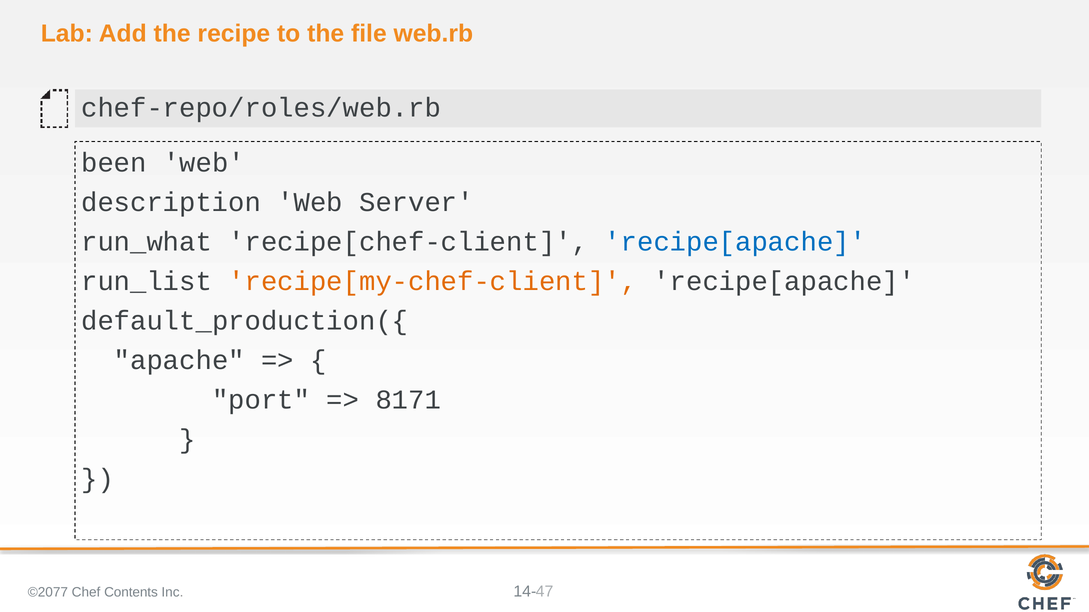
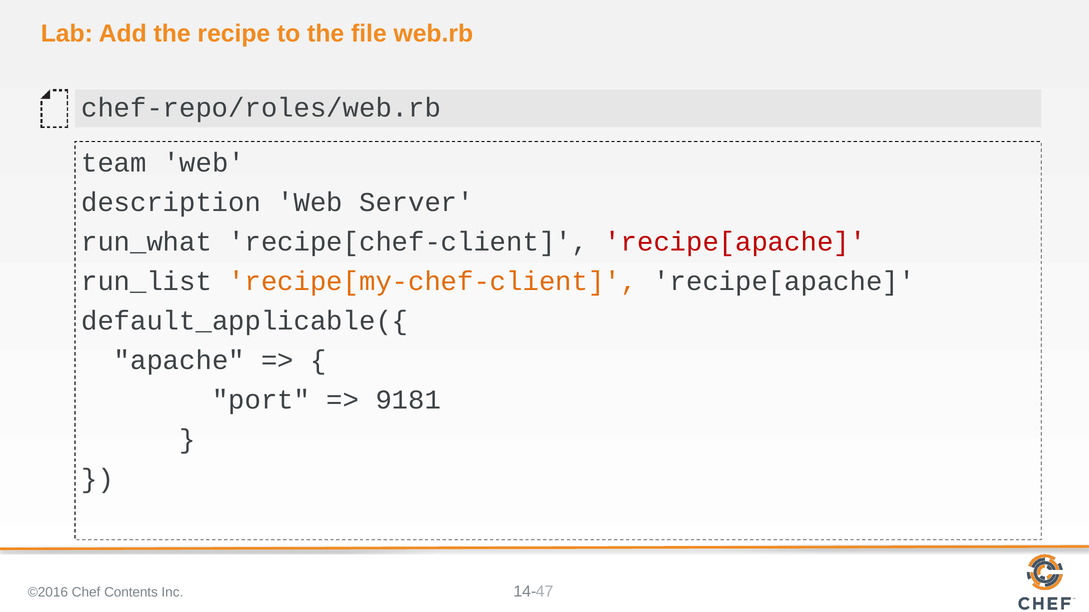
been: been -> team
recipe[apache at (735, 242) colour: blue -> red
default_production({: default_production({ -> default_applicable({
8171: 8171 -> 9181
©2077: ©2077 -> ©2016
